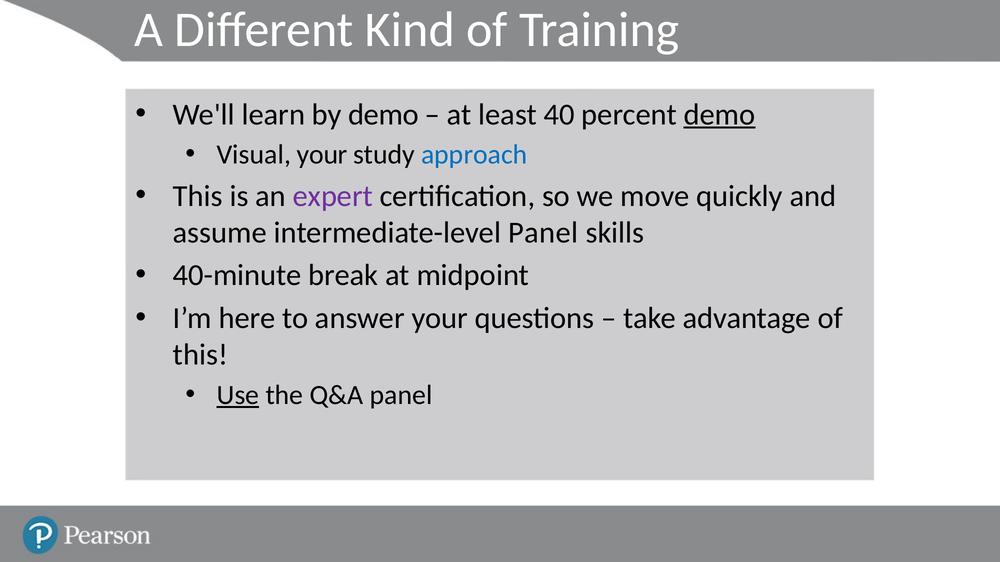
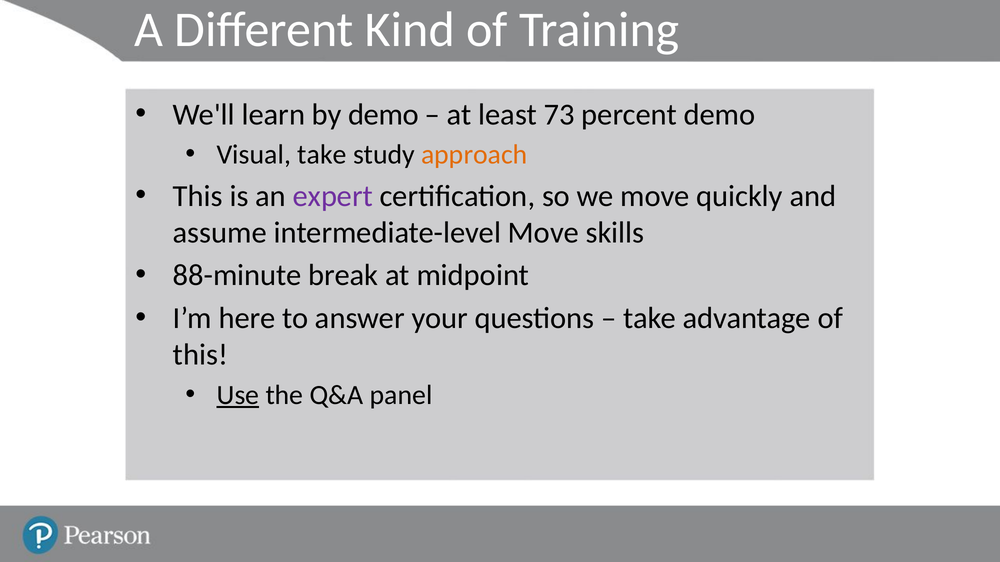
40: 40 -> 73
demo at (720, 115) underline: present -> none
Visual your: your -> take
approach colour: blue -> orange
intermediate-level Panel: Panel -> Move
40-minute: 40-minute -> 88-minute
